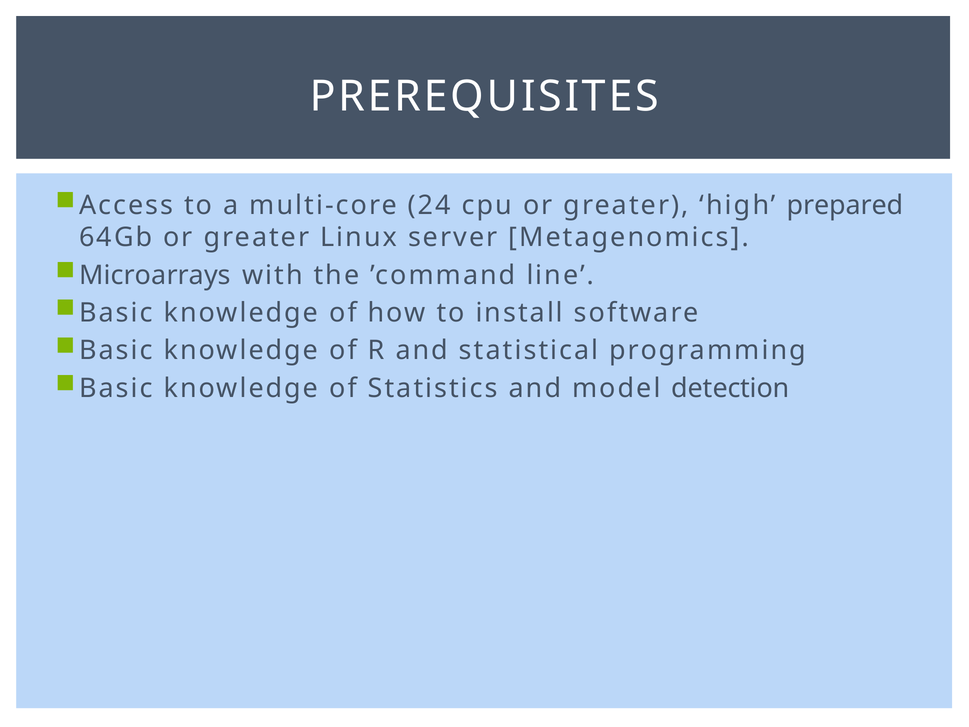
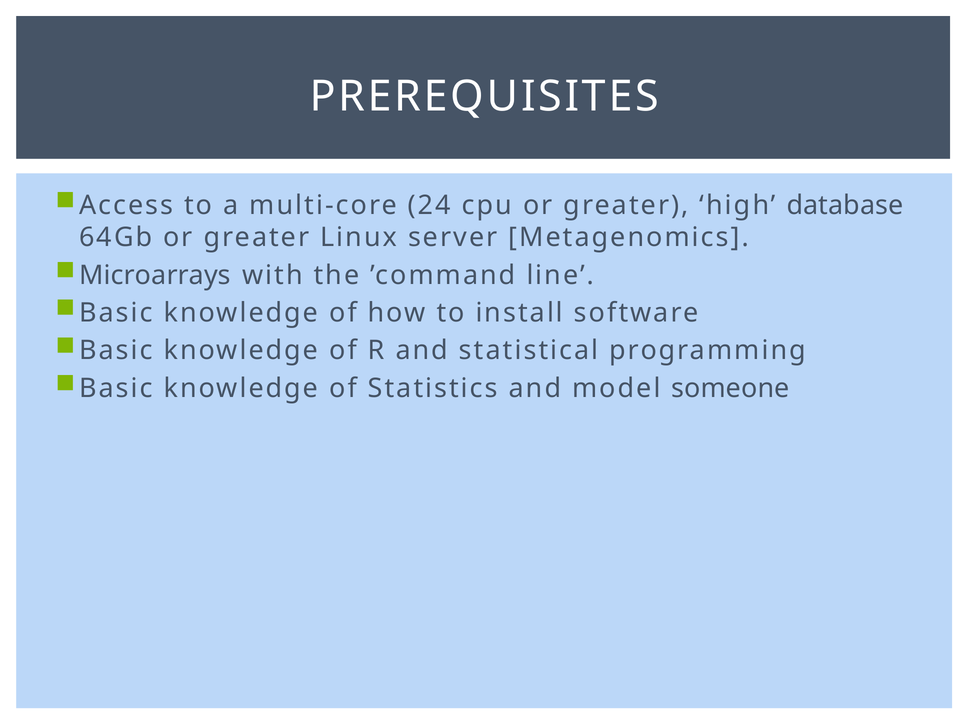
prepared: prepared -> database
detection: detection -> someone
